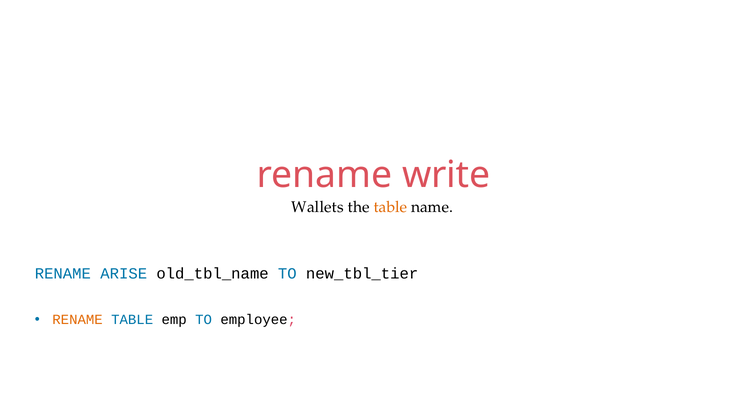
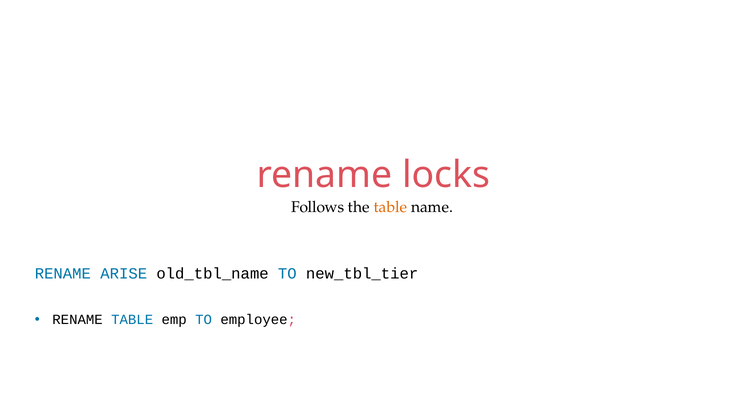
write: write -> locks
Wallets: Wallets -> Follows
RENAME at (78, 320) colour: orange -> black
